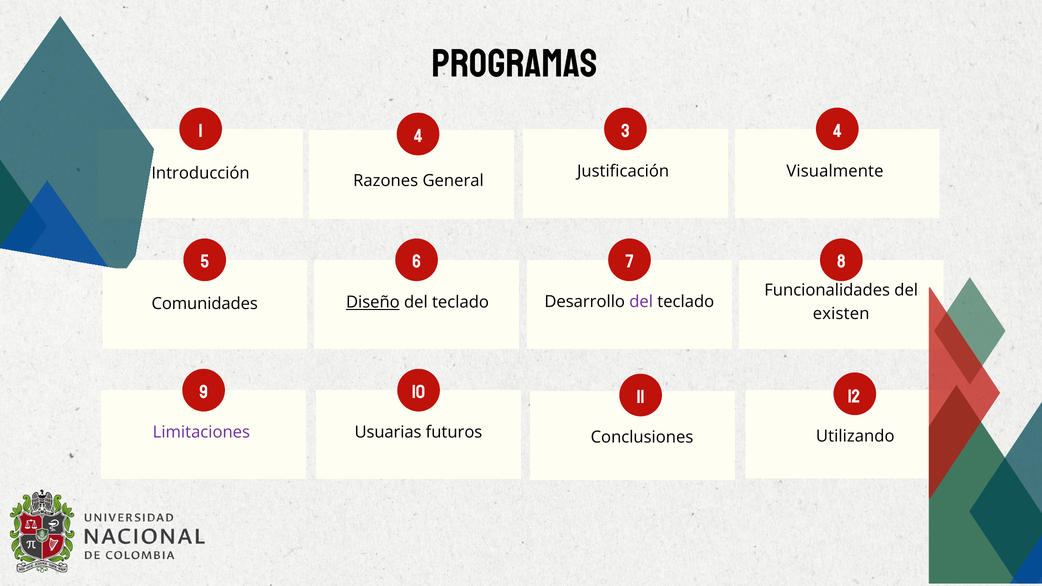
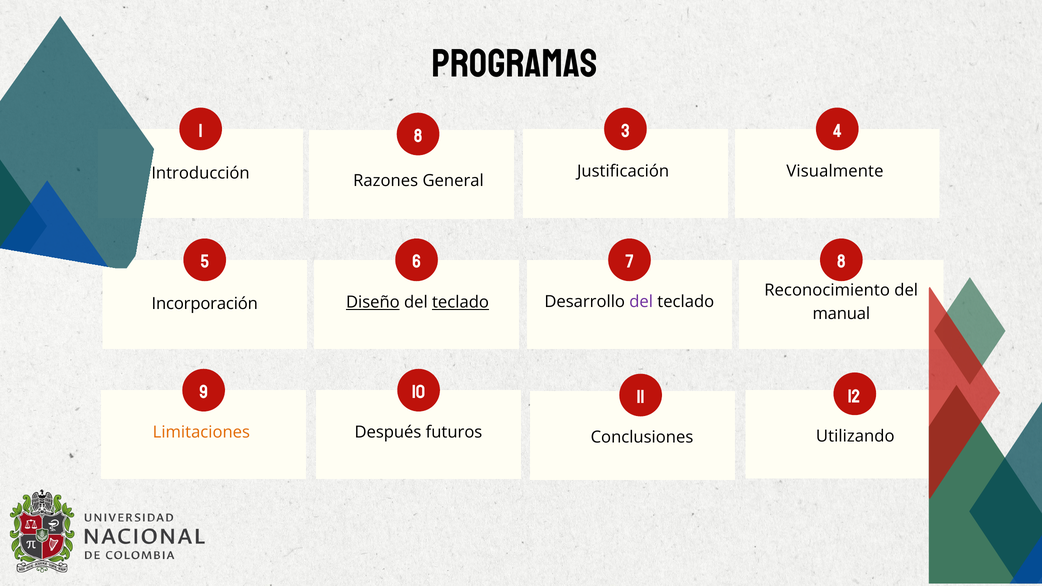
1 4: 4 -> 8
Funcionalidades: Funcionalidades -> Reconocimiento
teclado at (460, 302) underline: none -> present
Comunidades: Comunidades -> Incorporación
existen: existen -> manual
Limitaciones colour: purple -> orange
Usuarias: Usuarias -> Después
